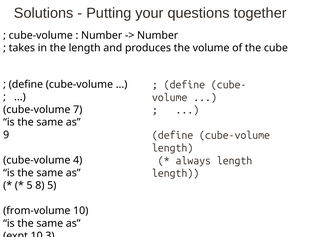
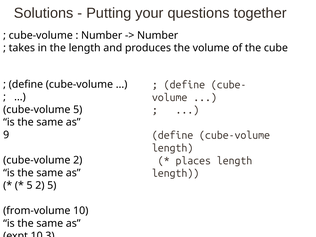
cube-volume 7: 7 -> 5
always: always -> places
cube-volume 4: 4 -> 2
5 8: 8 -> 2
